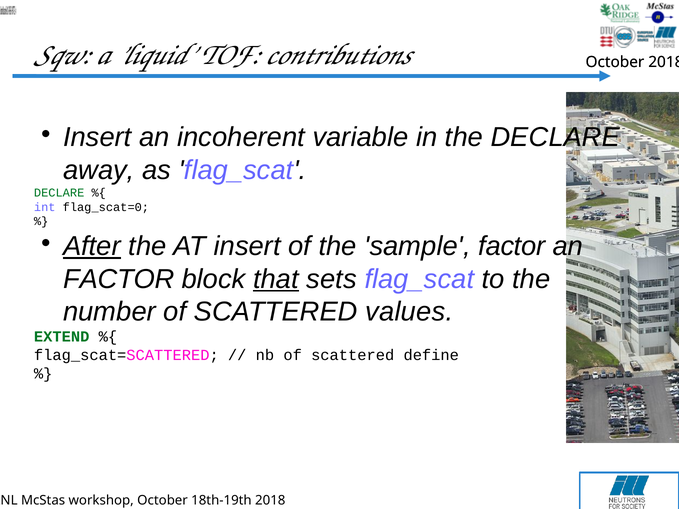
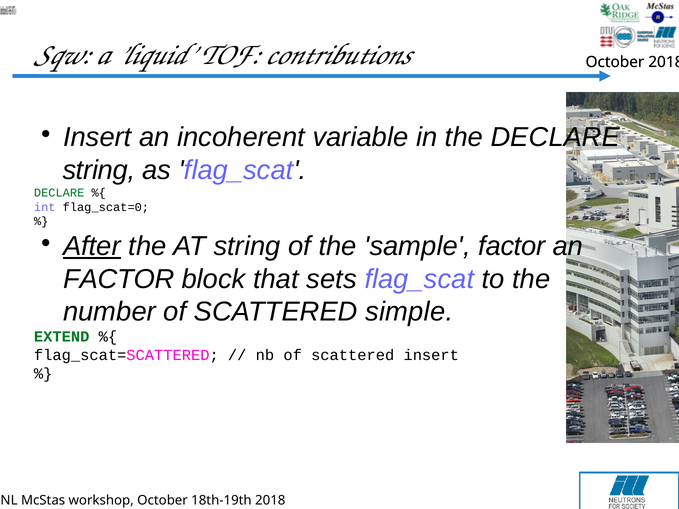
away at (99, 170): away -> string
AT insert: insert -> string
that underline: present -> none
values: values -> simple
scattered define: define -> insert
